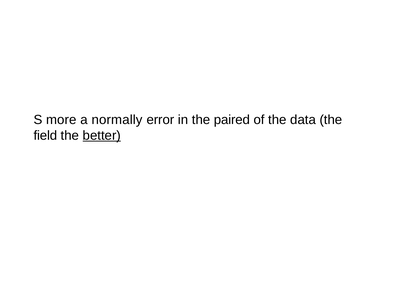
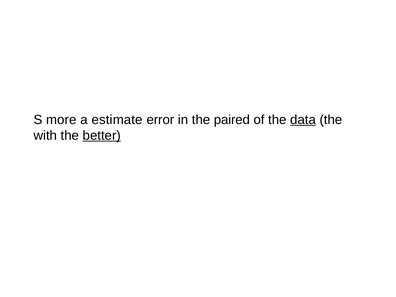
normally: normally -> estimate
data underline: none -> present
field: field -> with
